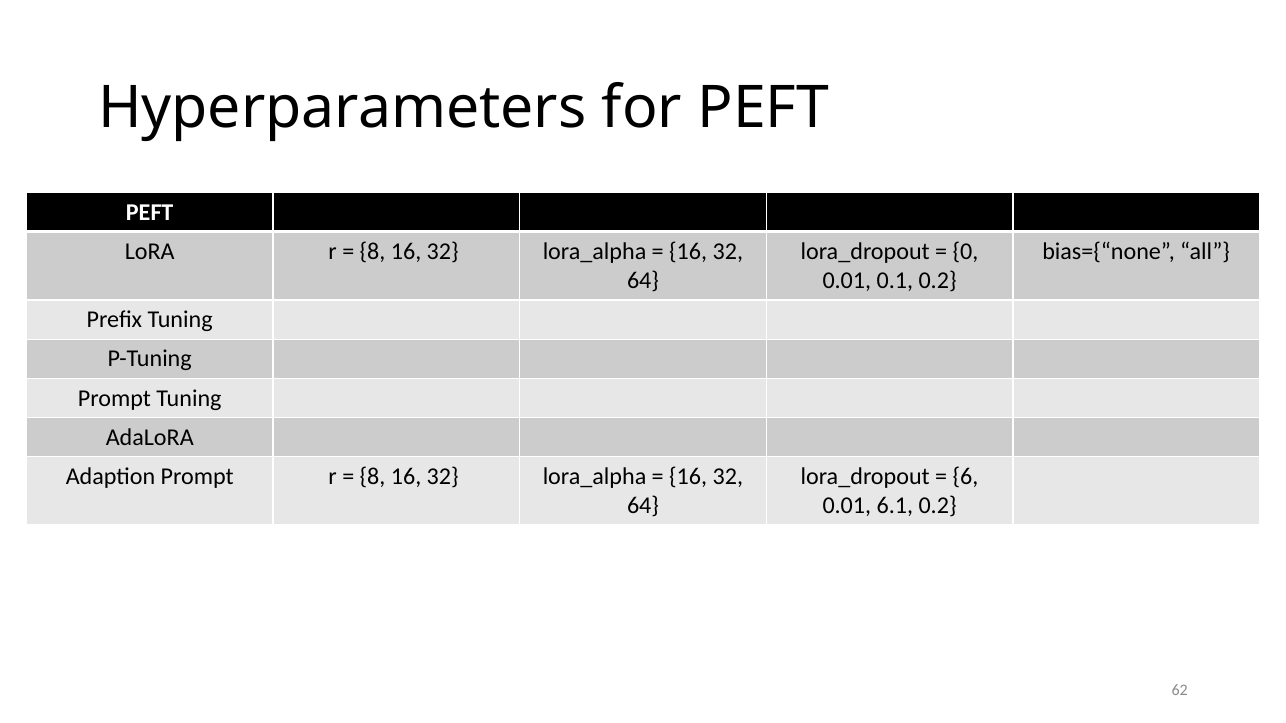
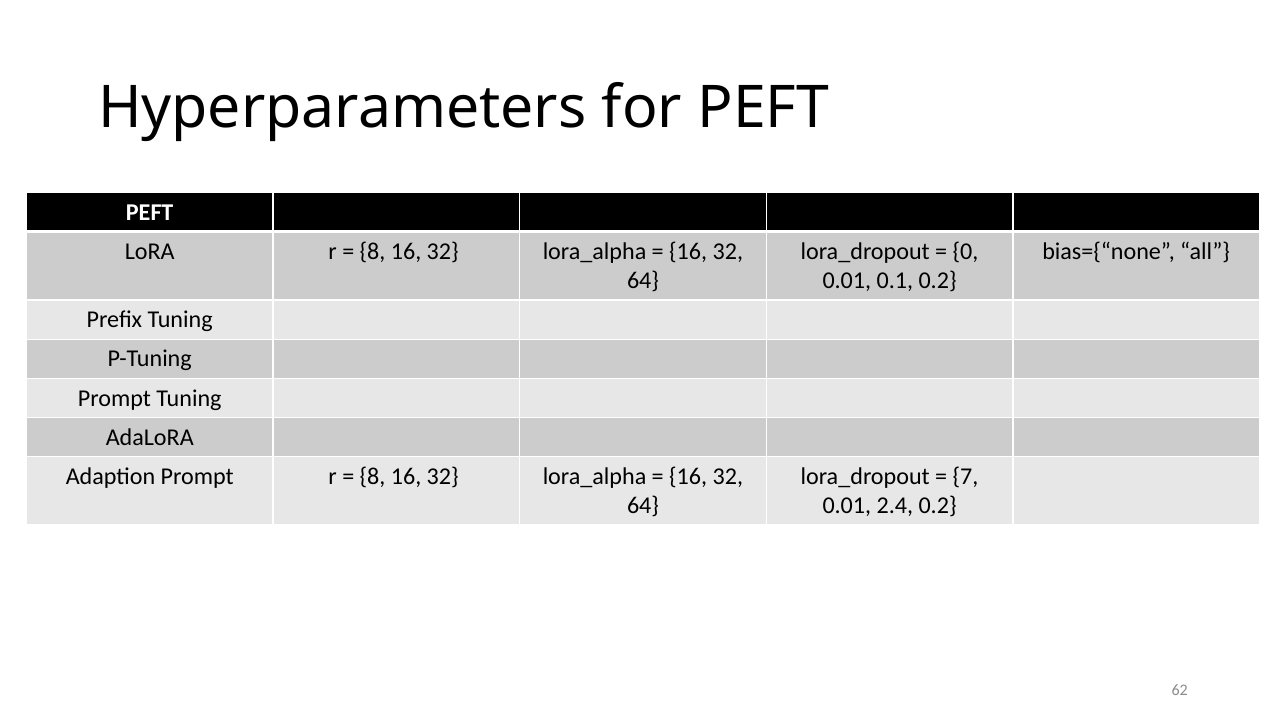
6: 6 -> 7
6.1: 6.1 -> 2.4
